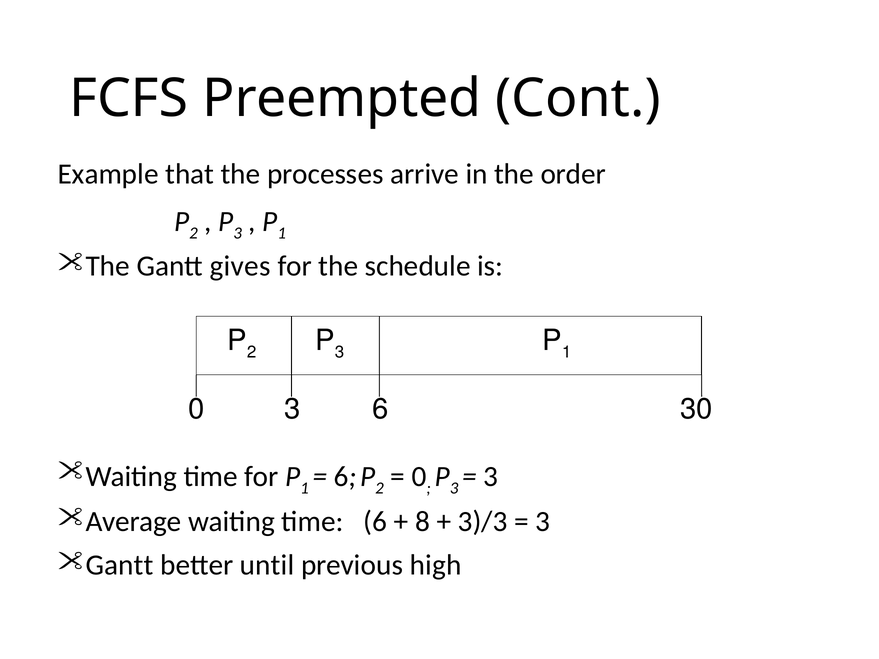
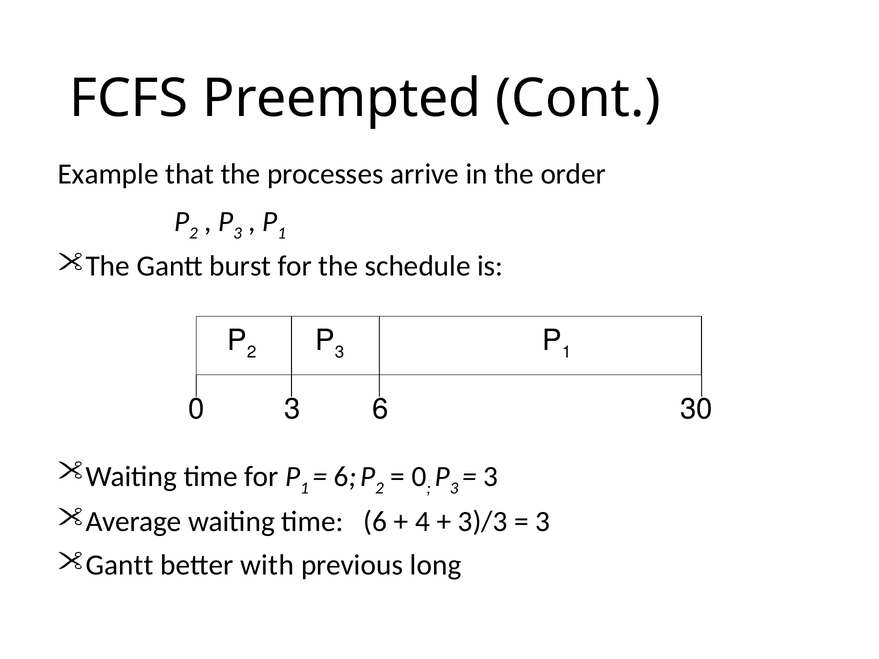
gives: gives -> burst
8: 8 -> 4
until: until -> with
high: high -> long
